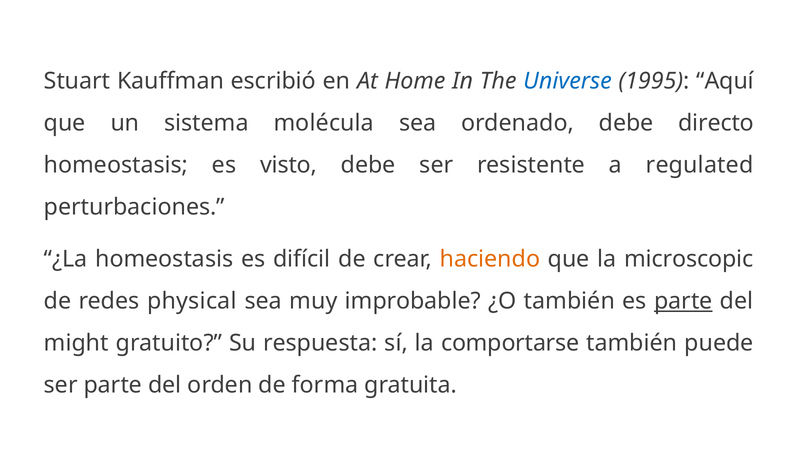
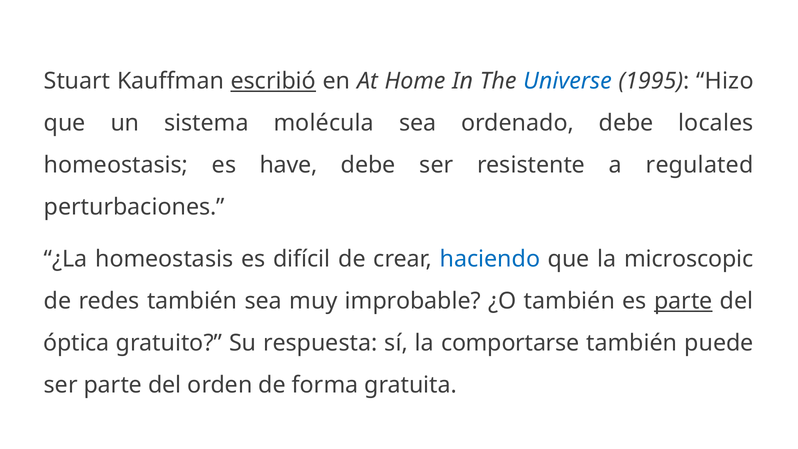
escribió underline: none -> present
Aquí: Aquí -> Hizo
directo: directo -> locales
visto: visto -> have
haciendo colour: orange -> blue
redes physical: physical -> también
might: might -> óptica
